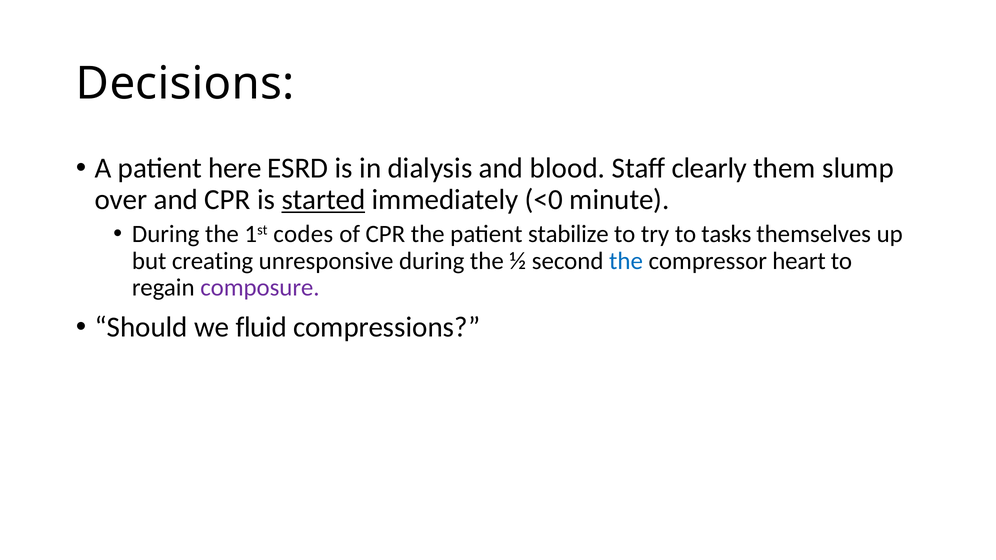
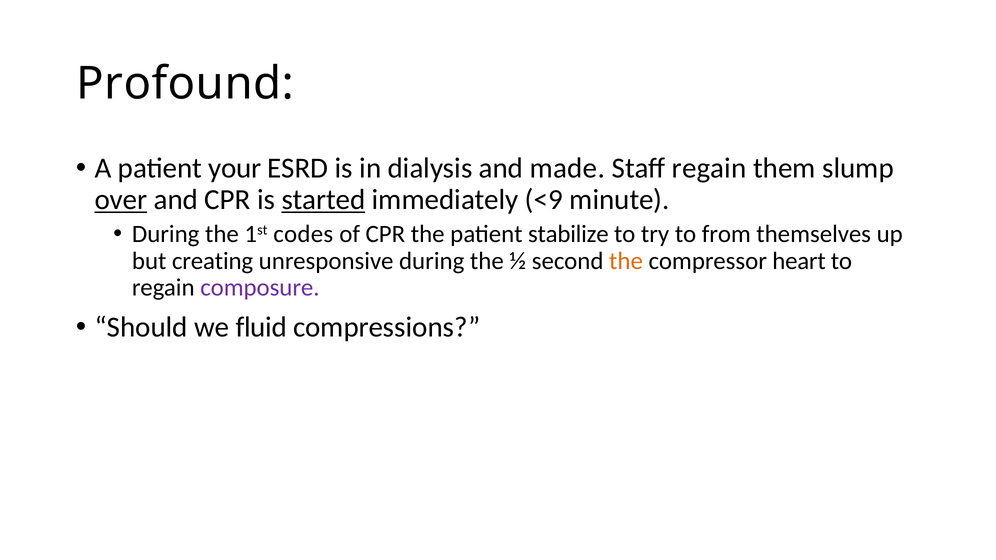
Decisions: Decisions -> Profound
here: here -> your
blood: blood -> made
Staff clearly: clearly -> regain
over underline: none -> present
<0: <0 -> <9
tasks: tasks -> from
the at (626, 261) colour: blue -> orange
